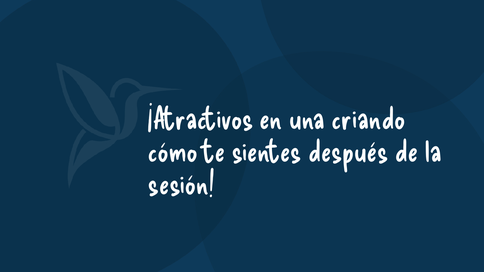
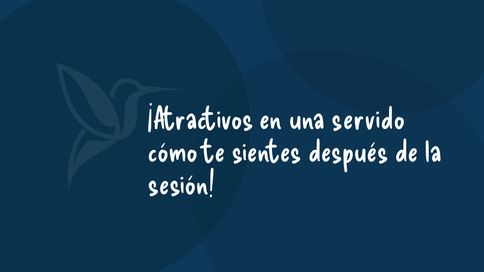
criando: criando -> servido
